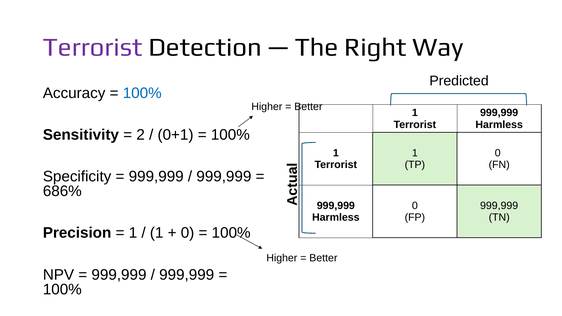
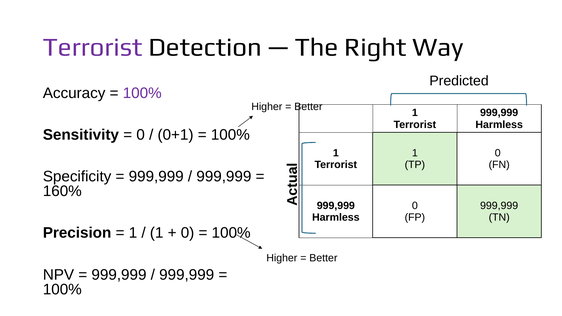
100% at (142, 93) colour: blue -> purple
2 at (141, 135): 2 -> 0
686%: 686% -> 160%
